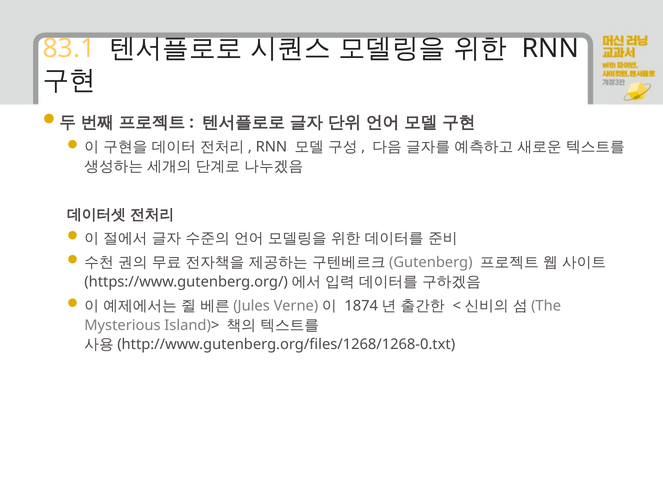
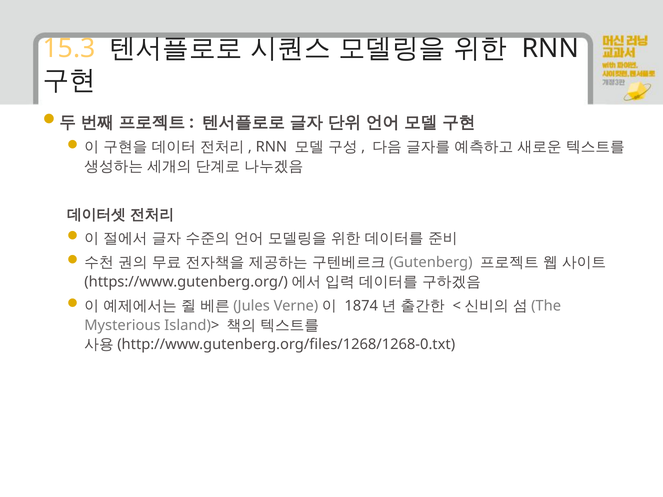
83.1: 83.1 -> 15.3
